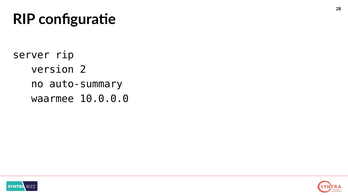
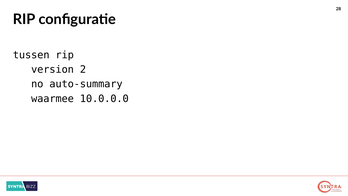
server: server -> tussen
